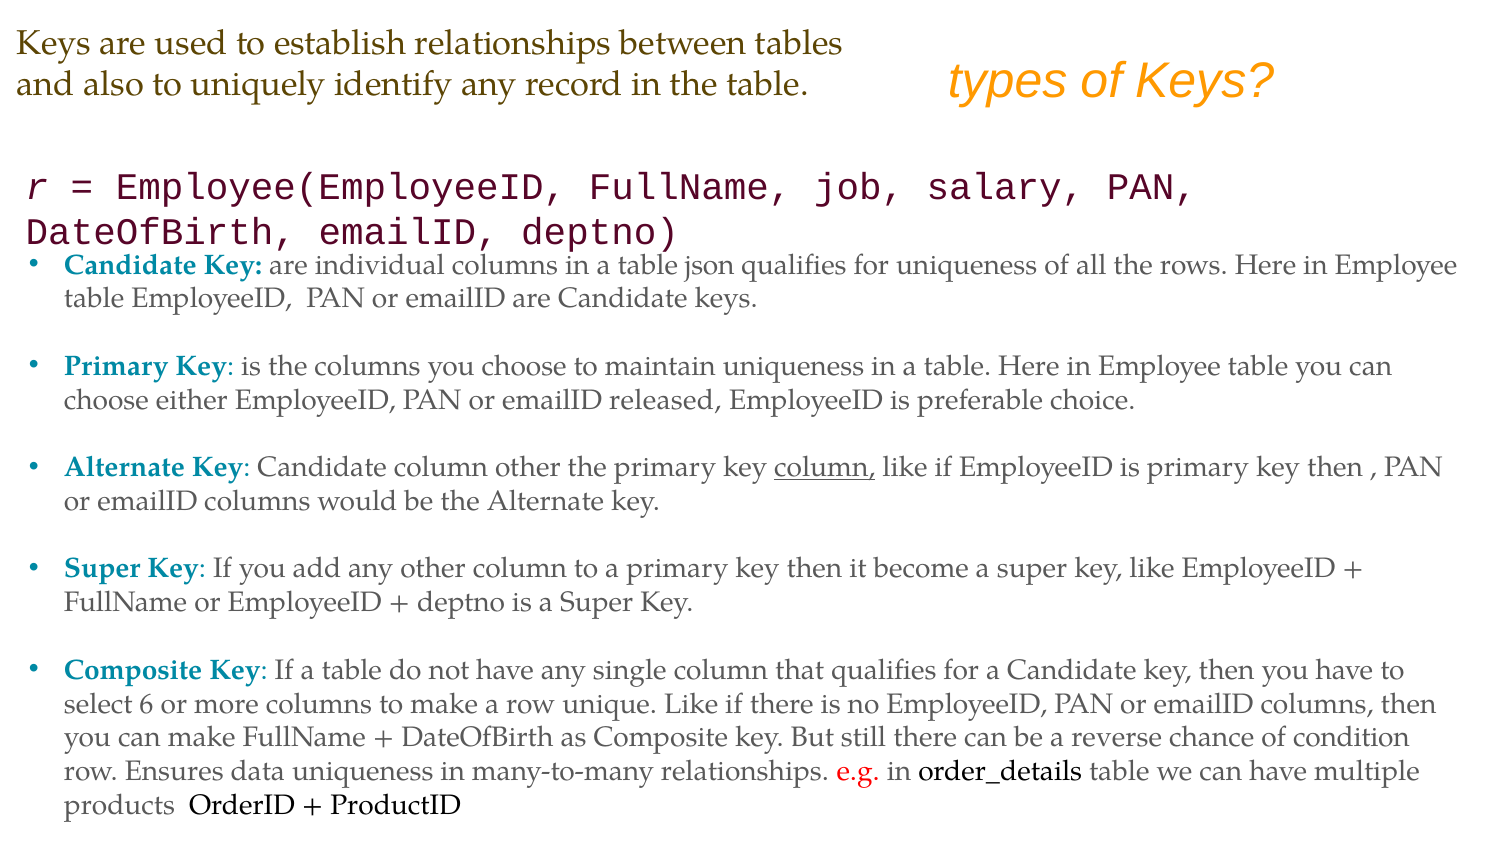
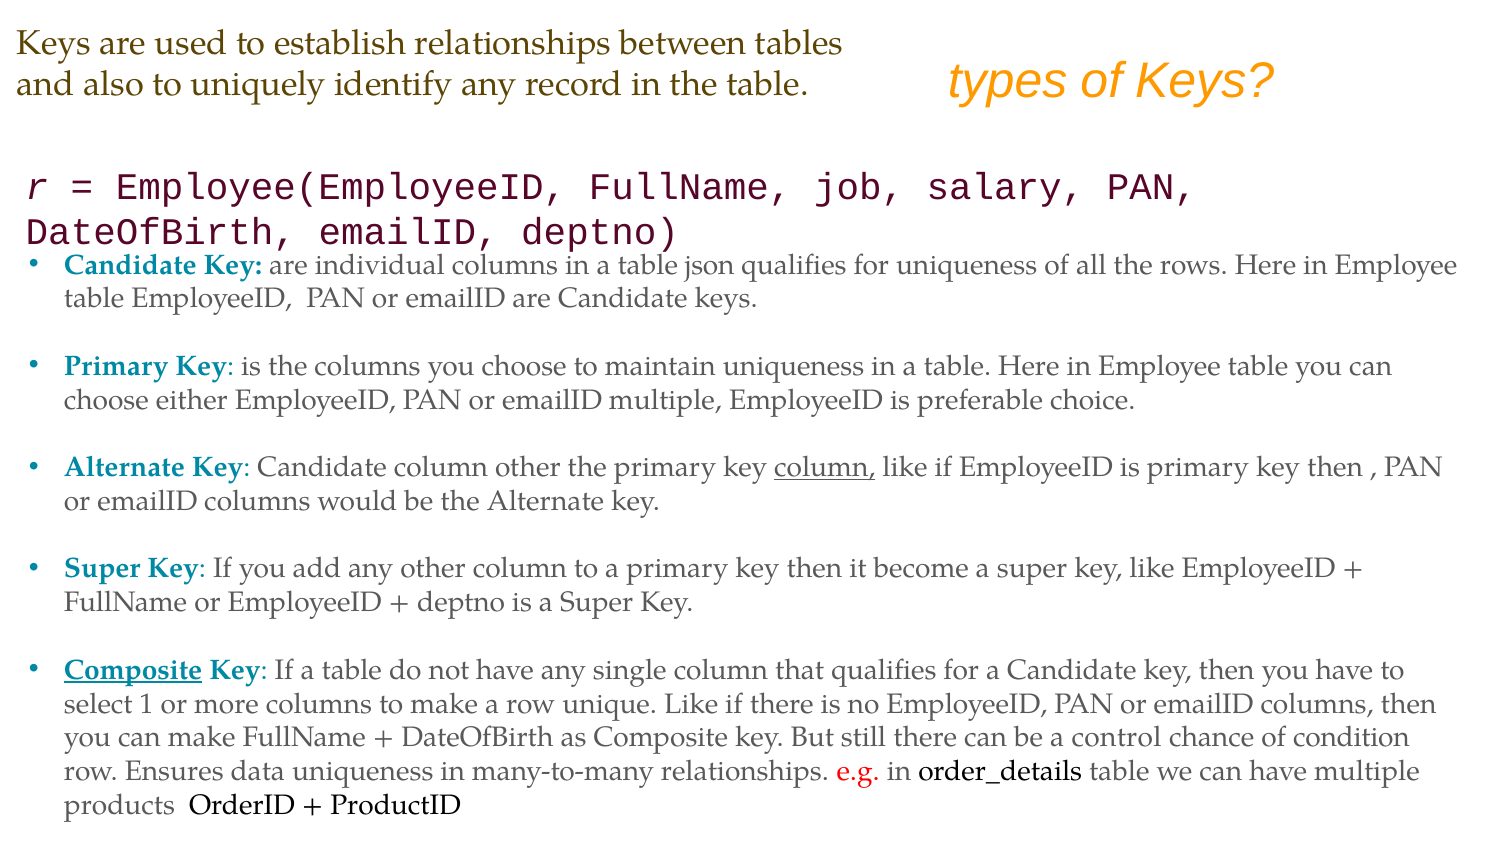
emailID released: released -> multiple
Composite at (133, 670) underline: none -> present
6: 6 -> 1
reverse: reverse -> control
